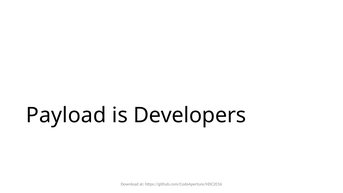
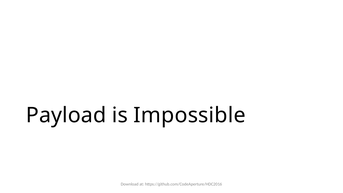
Developers: Developers -> Impossible
